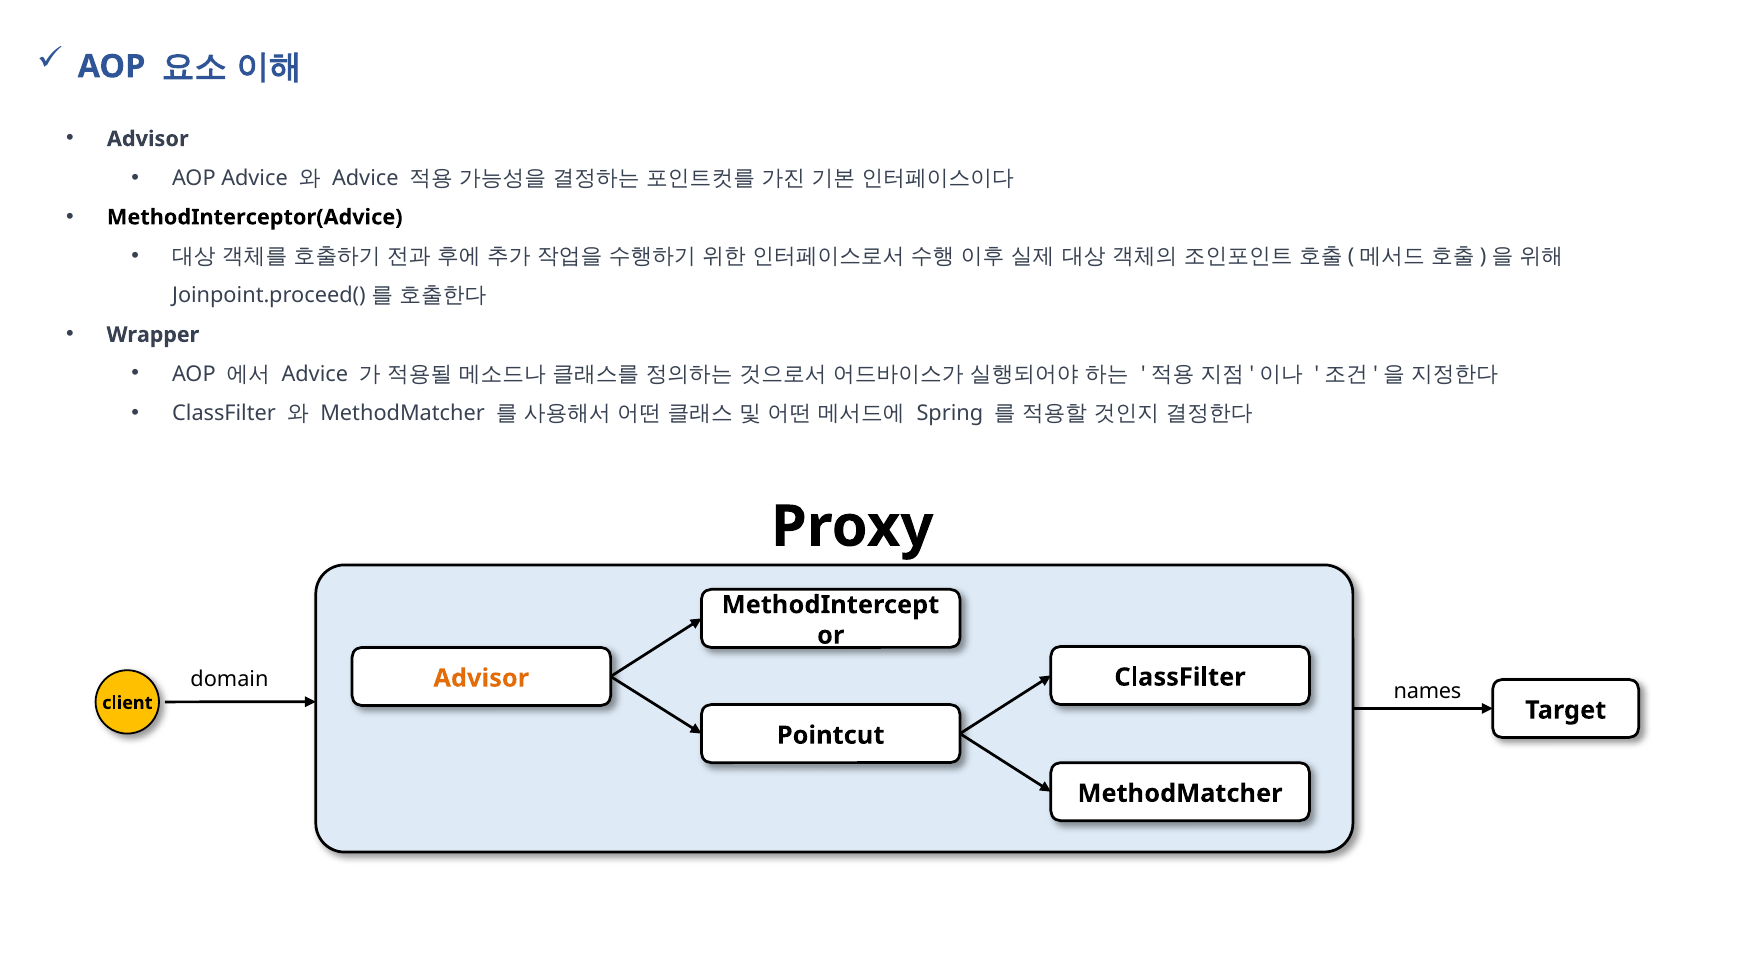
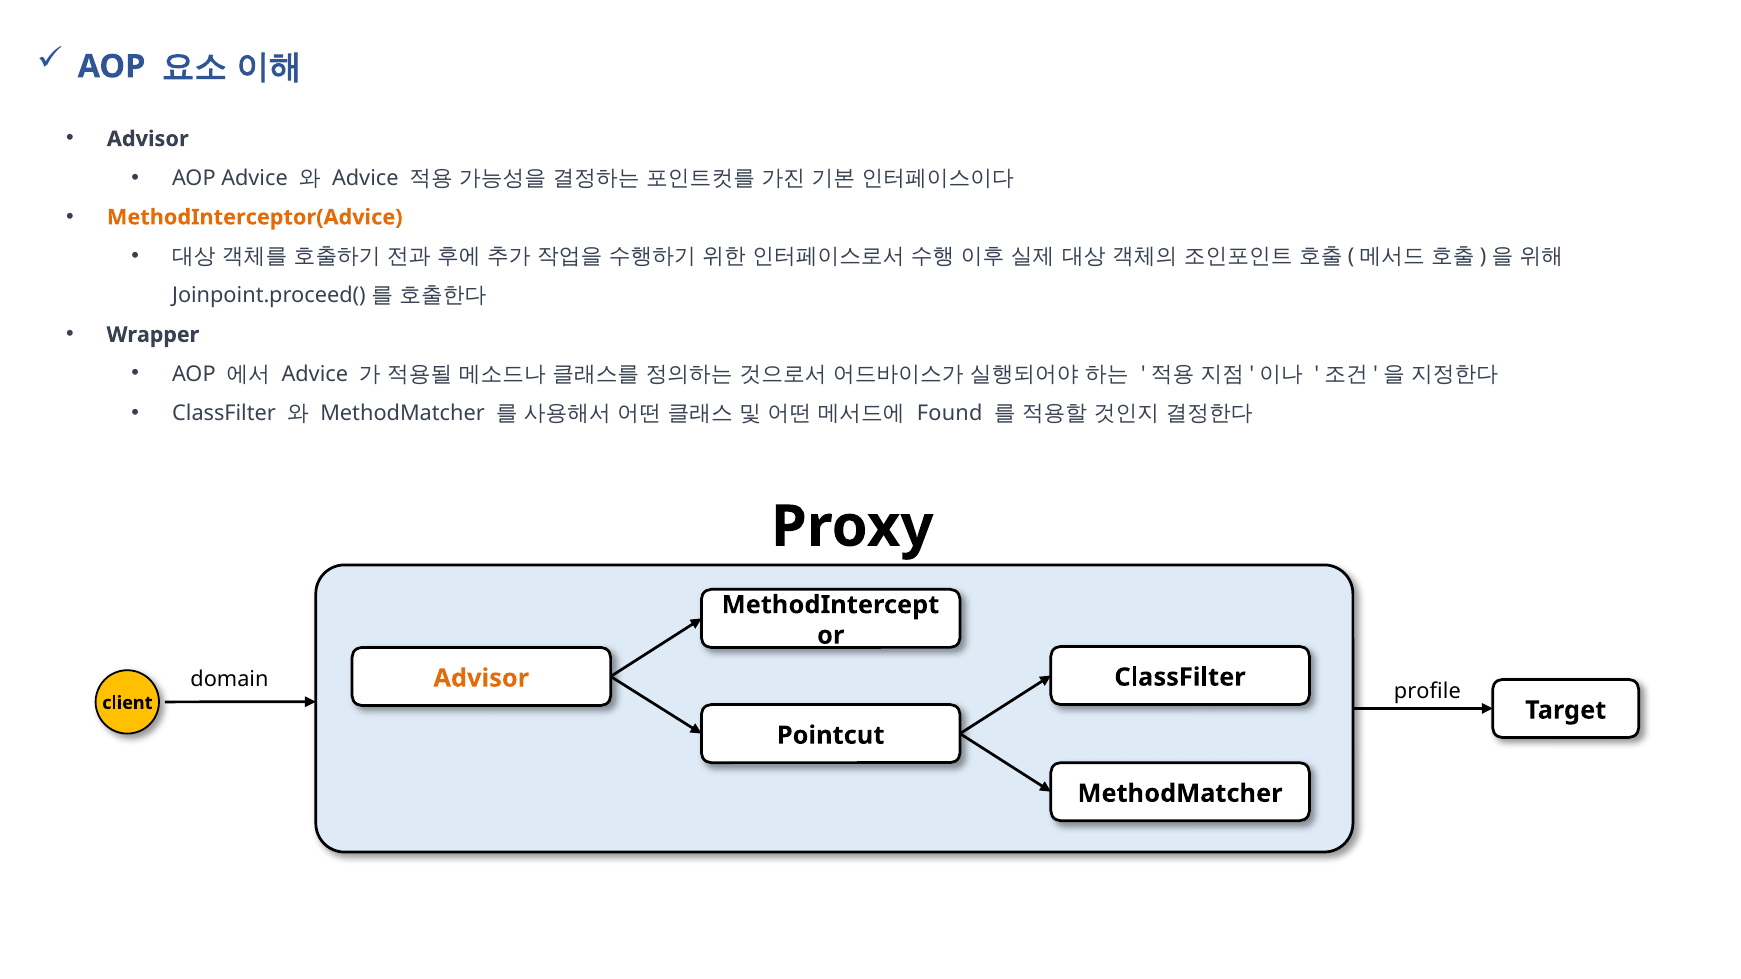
MethodInterceptor(Advice colour: black -> orange
Spring: Spring -> Found
names: names -> profile
